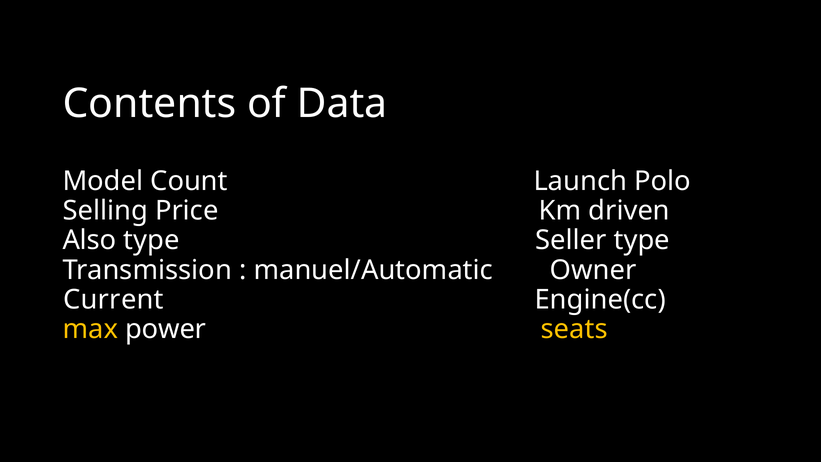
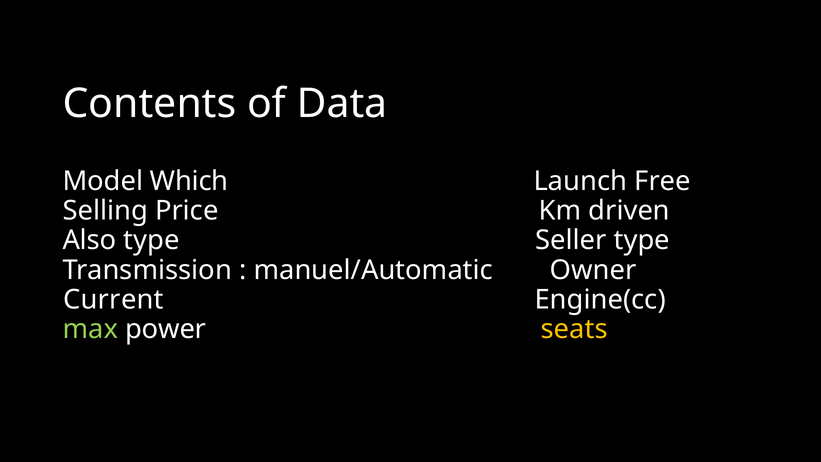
Count: Count -> Which
Polo: Polo -> Free
max colour: yellow -> light green
